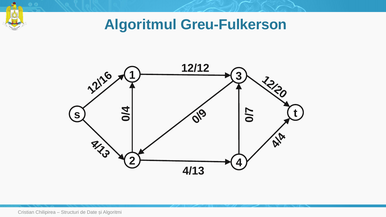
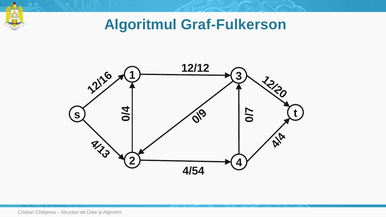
Greu-Fulkerson: Greu-Fulkerson -> Graf-Fulkerson
4/13: 4/13 -> 4/54
